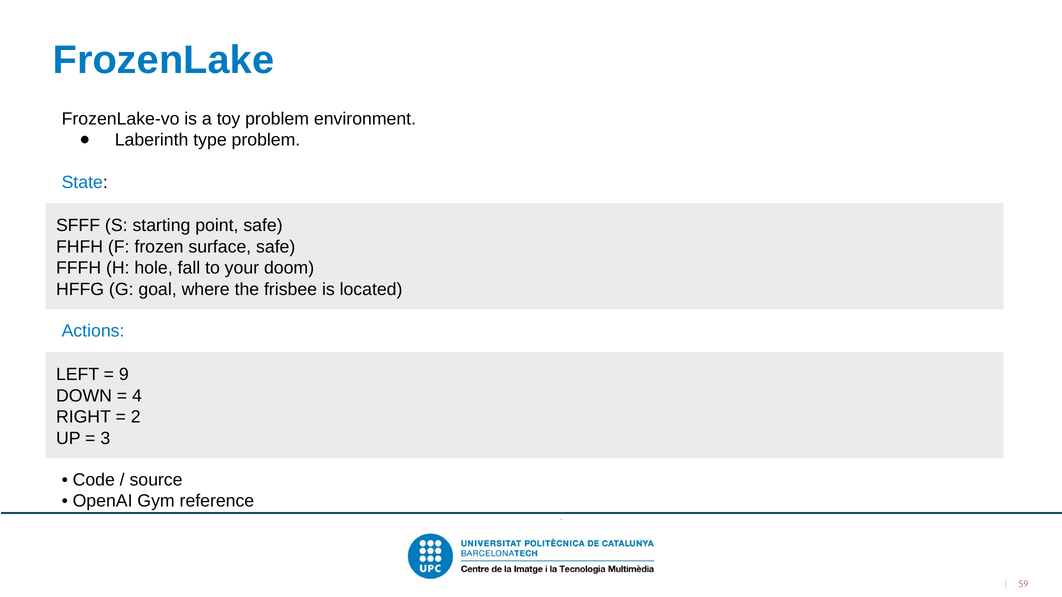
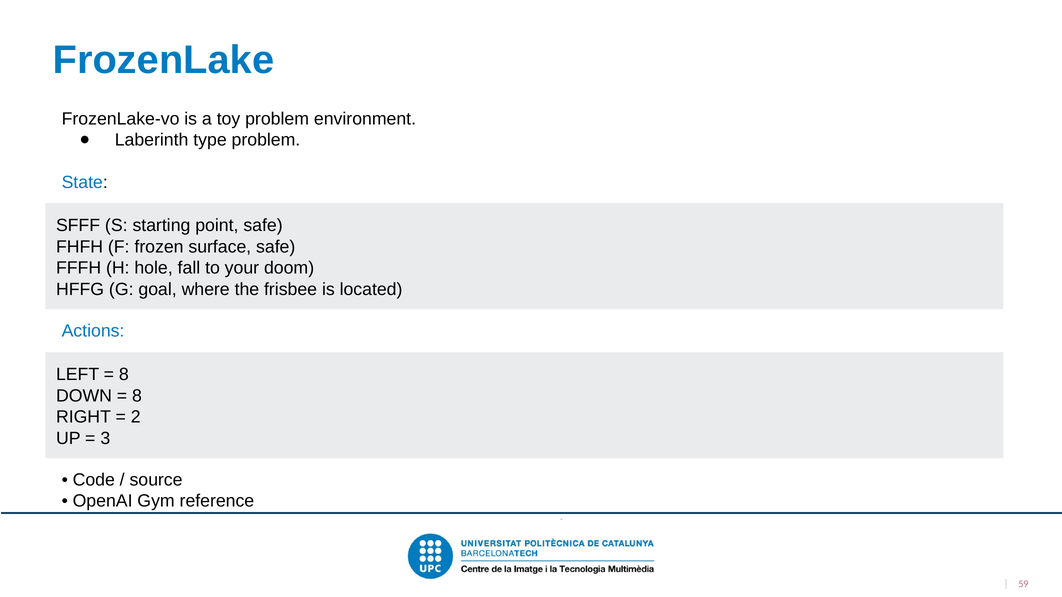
9 at (124, 375): 9 -> 8
4 at (137, 396): 4 -> 8
